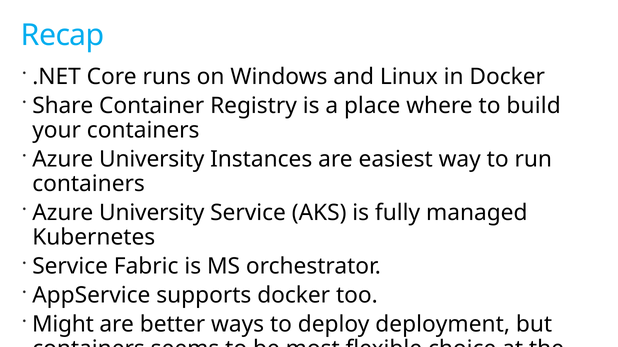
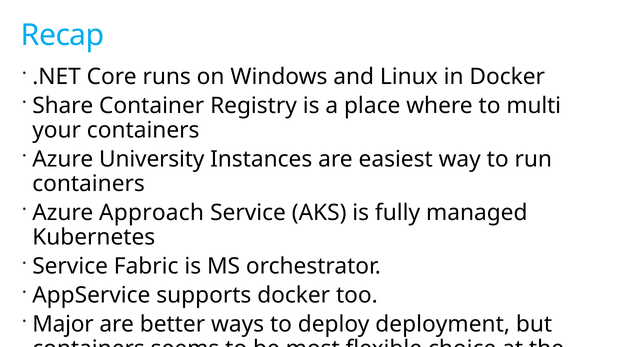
build: build -> multi
University at (152, 213): University -> Approach
Might: Might -> Major
